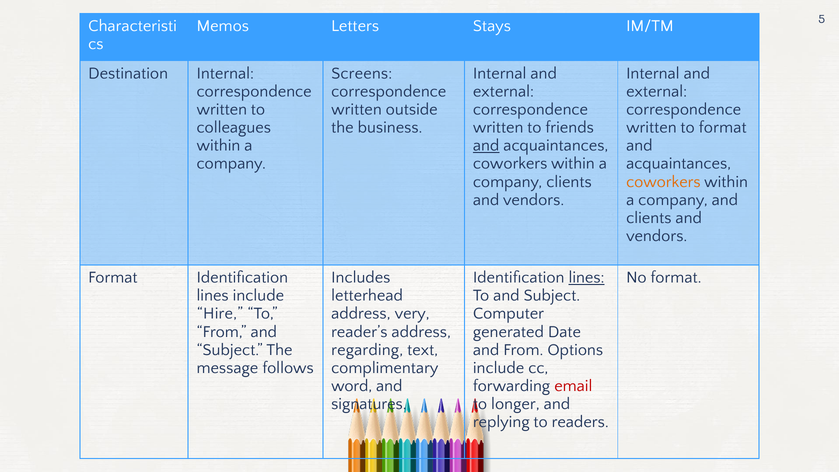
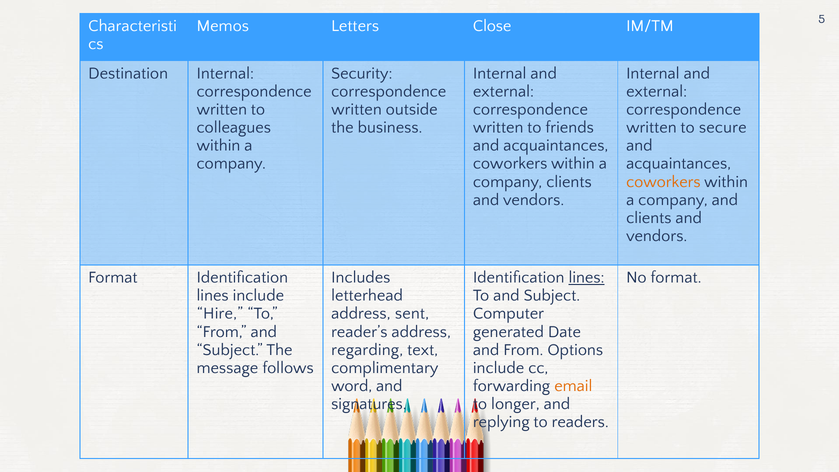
Stays: Stays -> Close
Screens: Screens -> Security
to format: format -> secure
and at (486, 146) underline: present -> none
very: very -> sent
email colour: red -> orange
